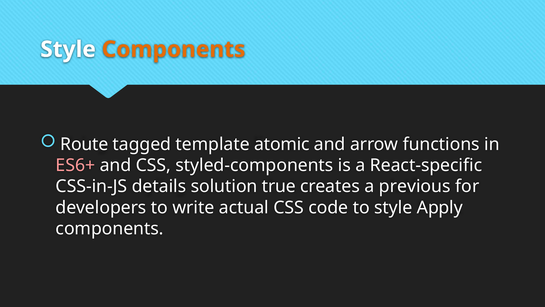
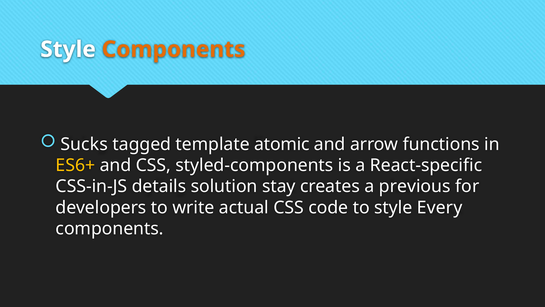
Route: Route -> Sucks
ES6+ colour: pink -> yellow
true: true -> stay
Apply: Apply -> Every
